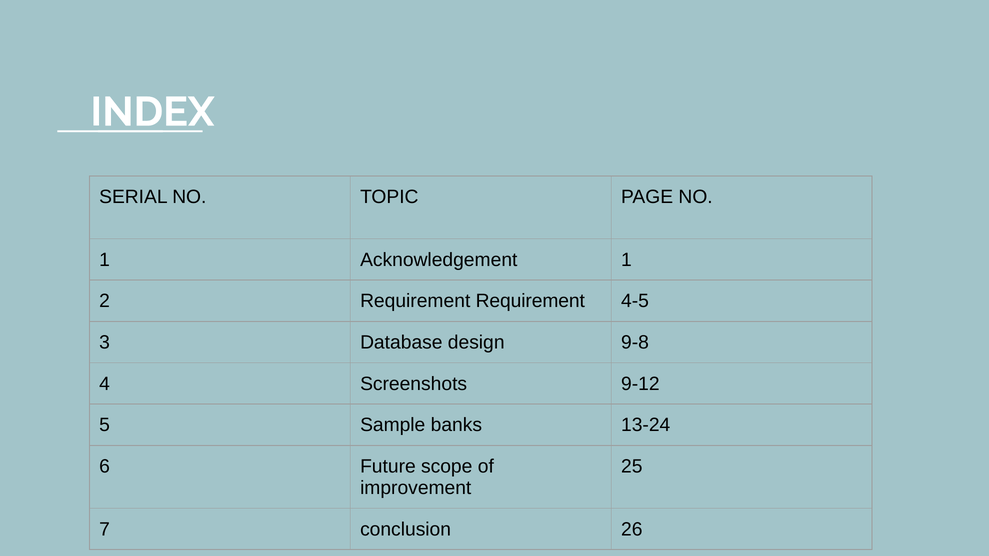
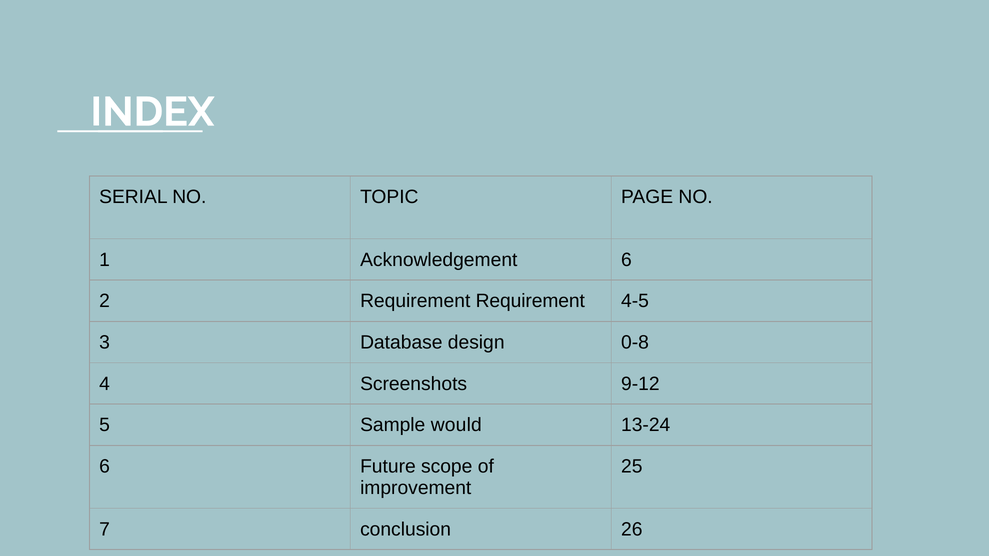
Acknowledgement 1: 1 -> 6
9-8: 9-8 -> 0-8
banks: banks -> would
